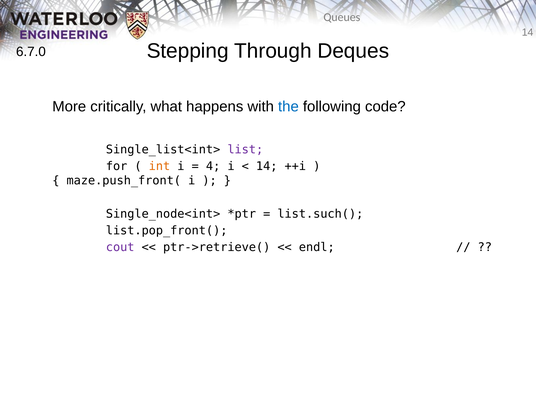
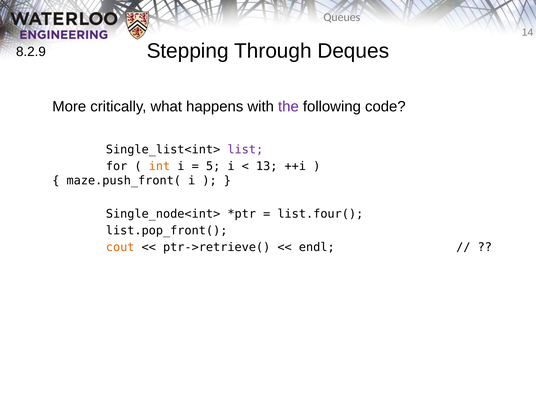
6.7.0: 6.7.0 -> 8.2.9
the colour: blue -> purple
4: 4 -> 5
14 at (267, 166): 14 -> 13
list.such(: list.such( -> list.four(
cout colour: purple -> orange
